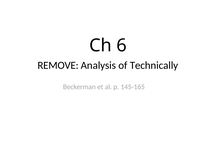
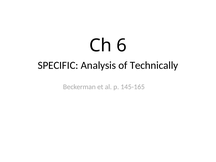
REMOVE: REMOVE -> SPECIFIC
